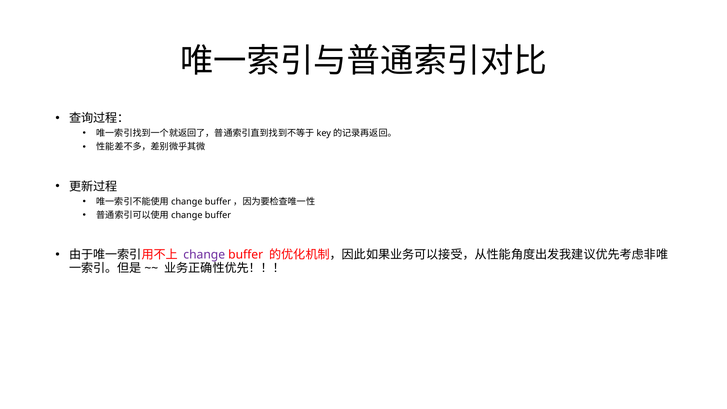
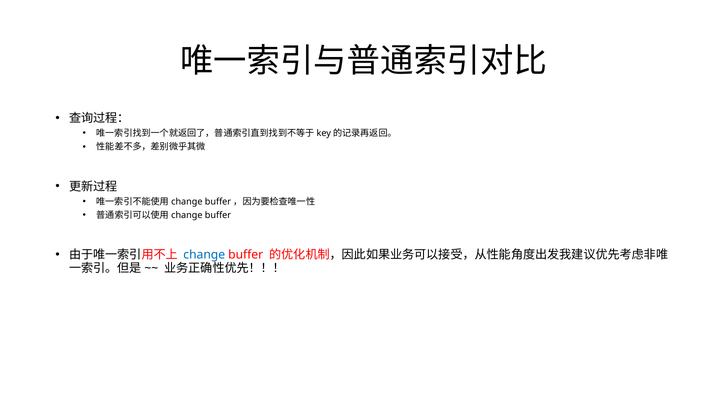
change colour: purple -> blue
